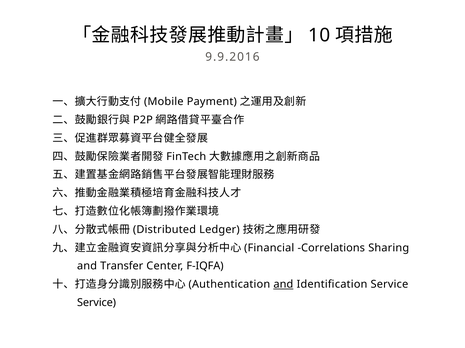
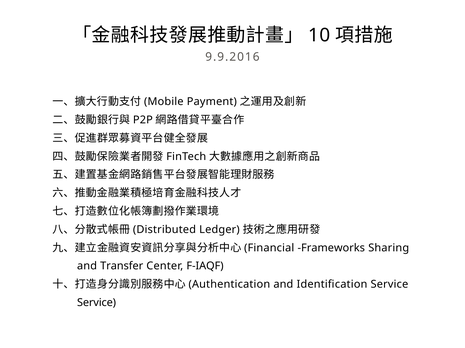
Correlations: Correlations -> Frameworks
F-IQFA: F-IQFA -> F-IAQF
and at (283, 285) underline: present -> none
